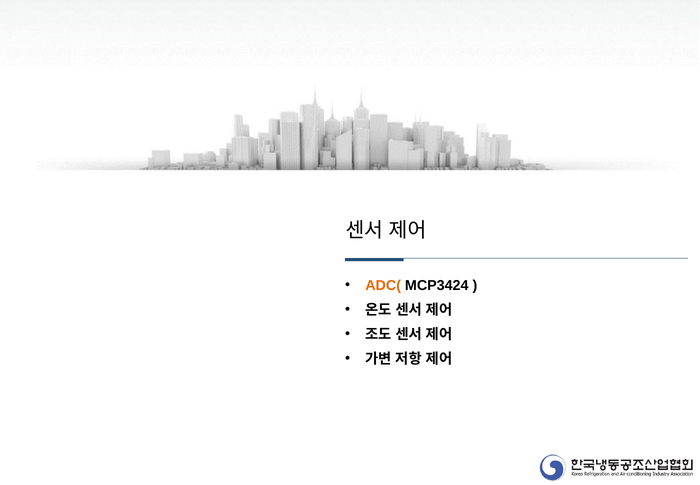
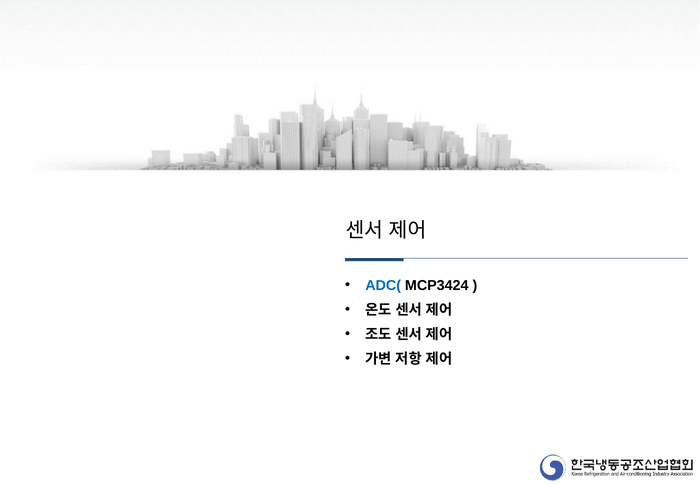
ADC( colour: orange -> blue
